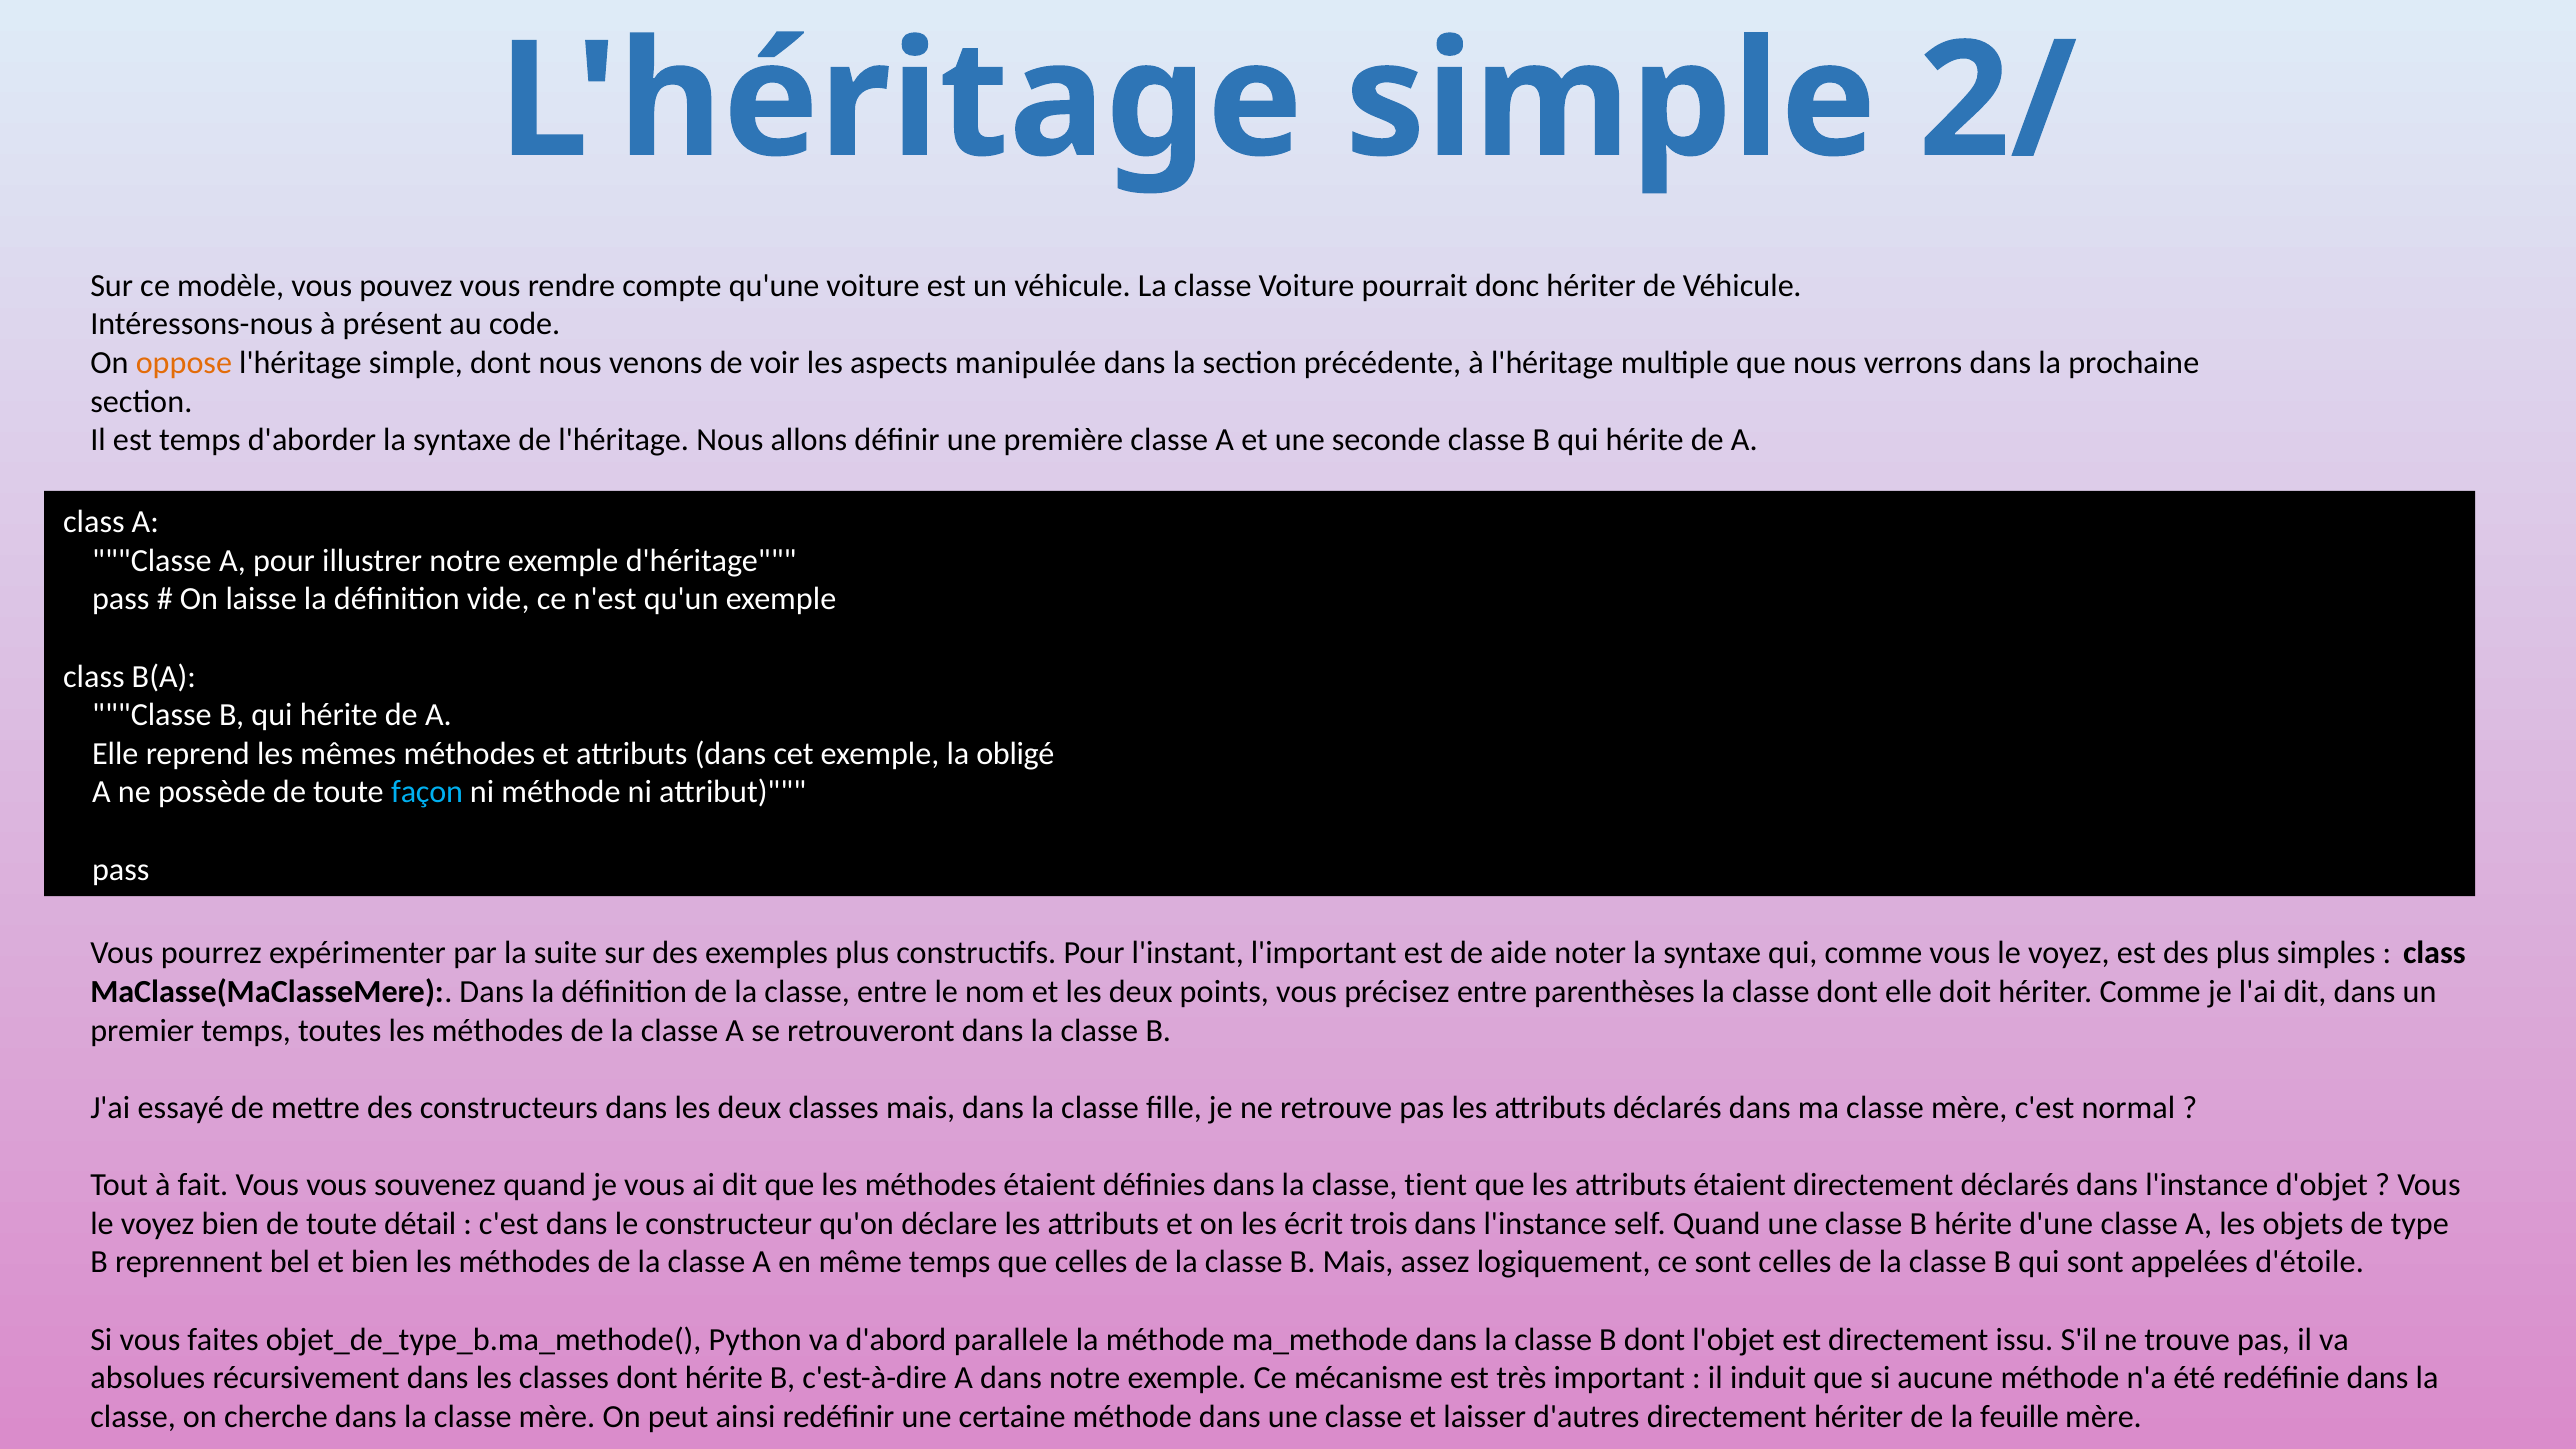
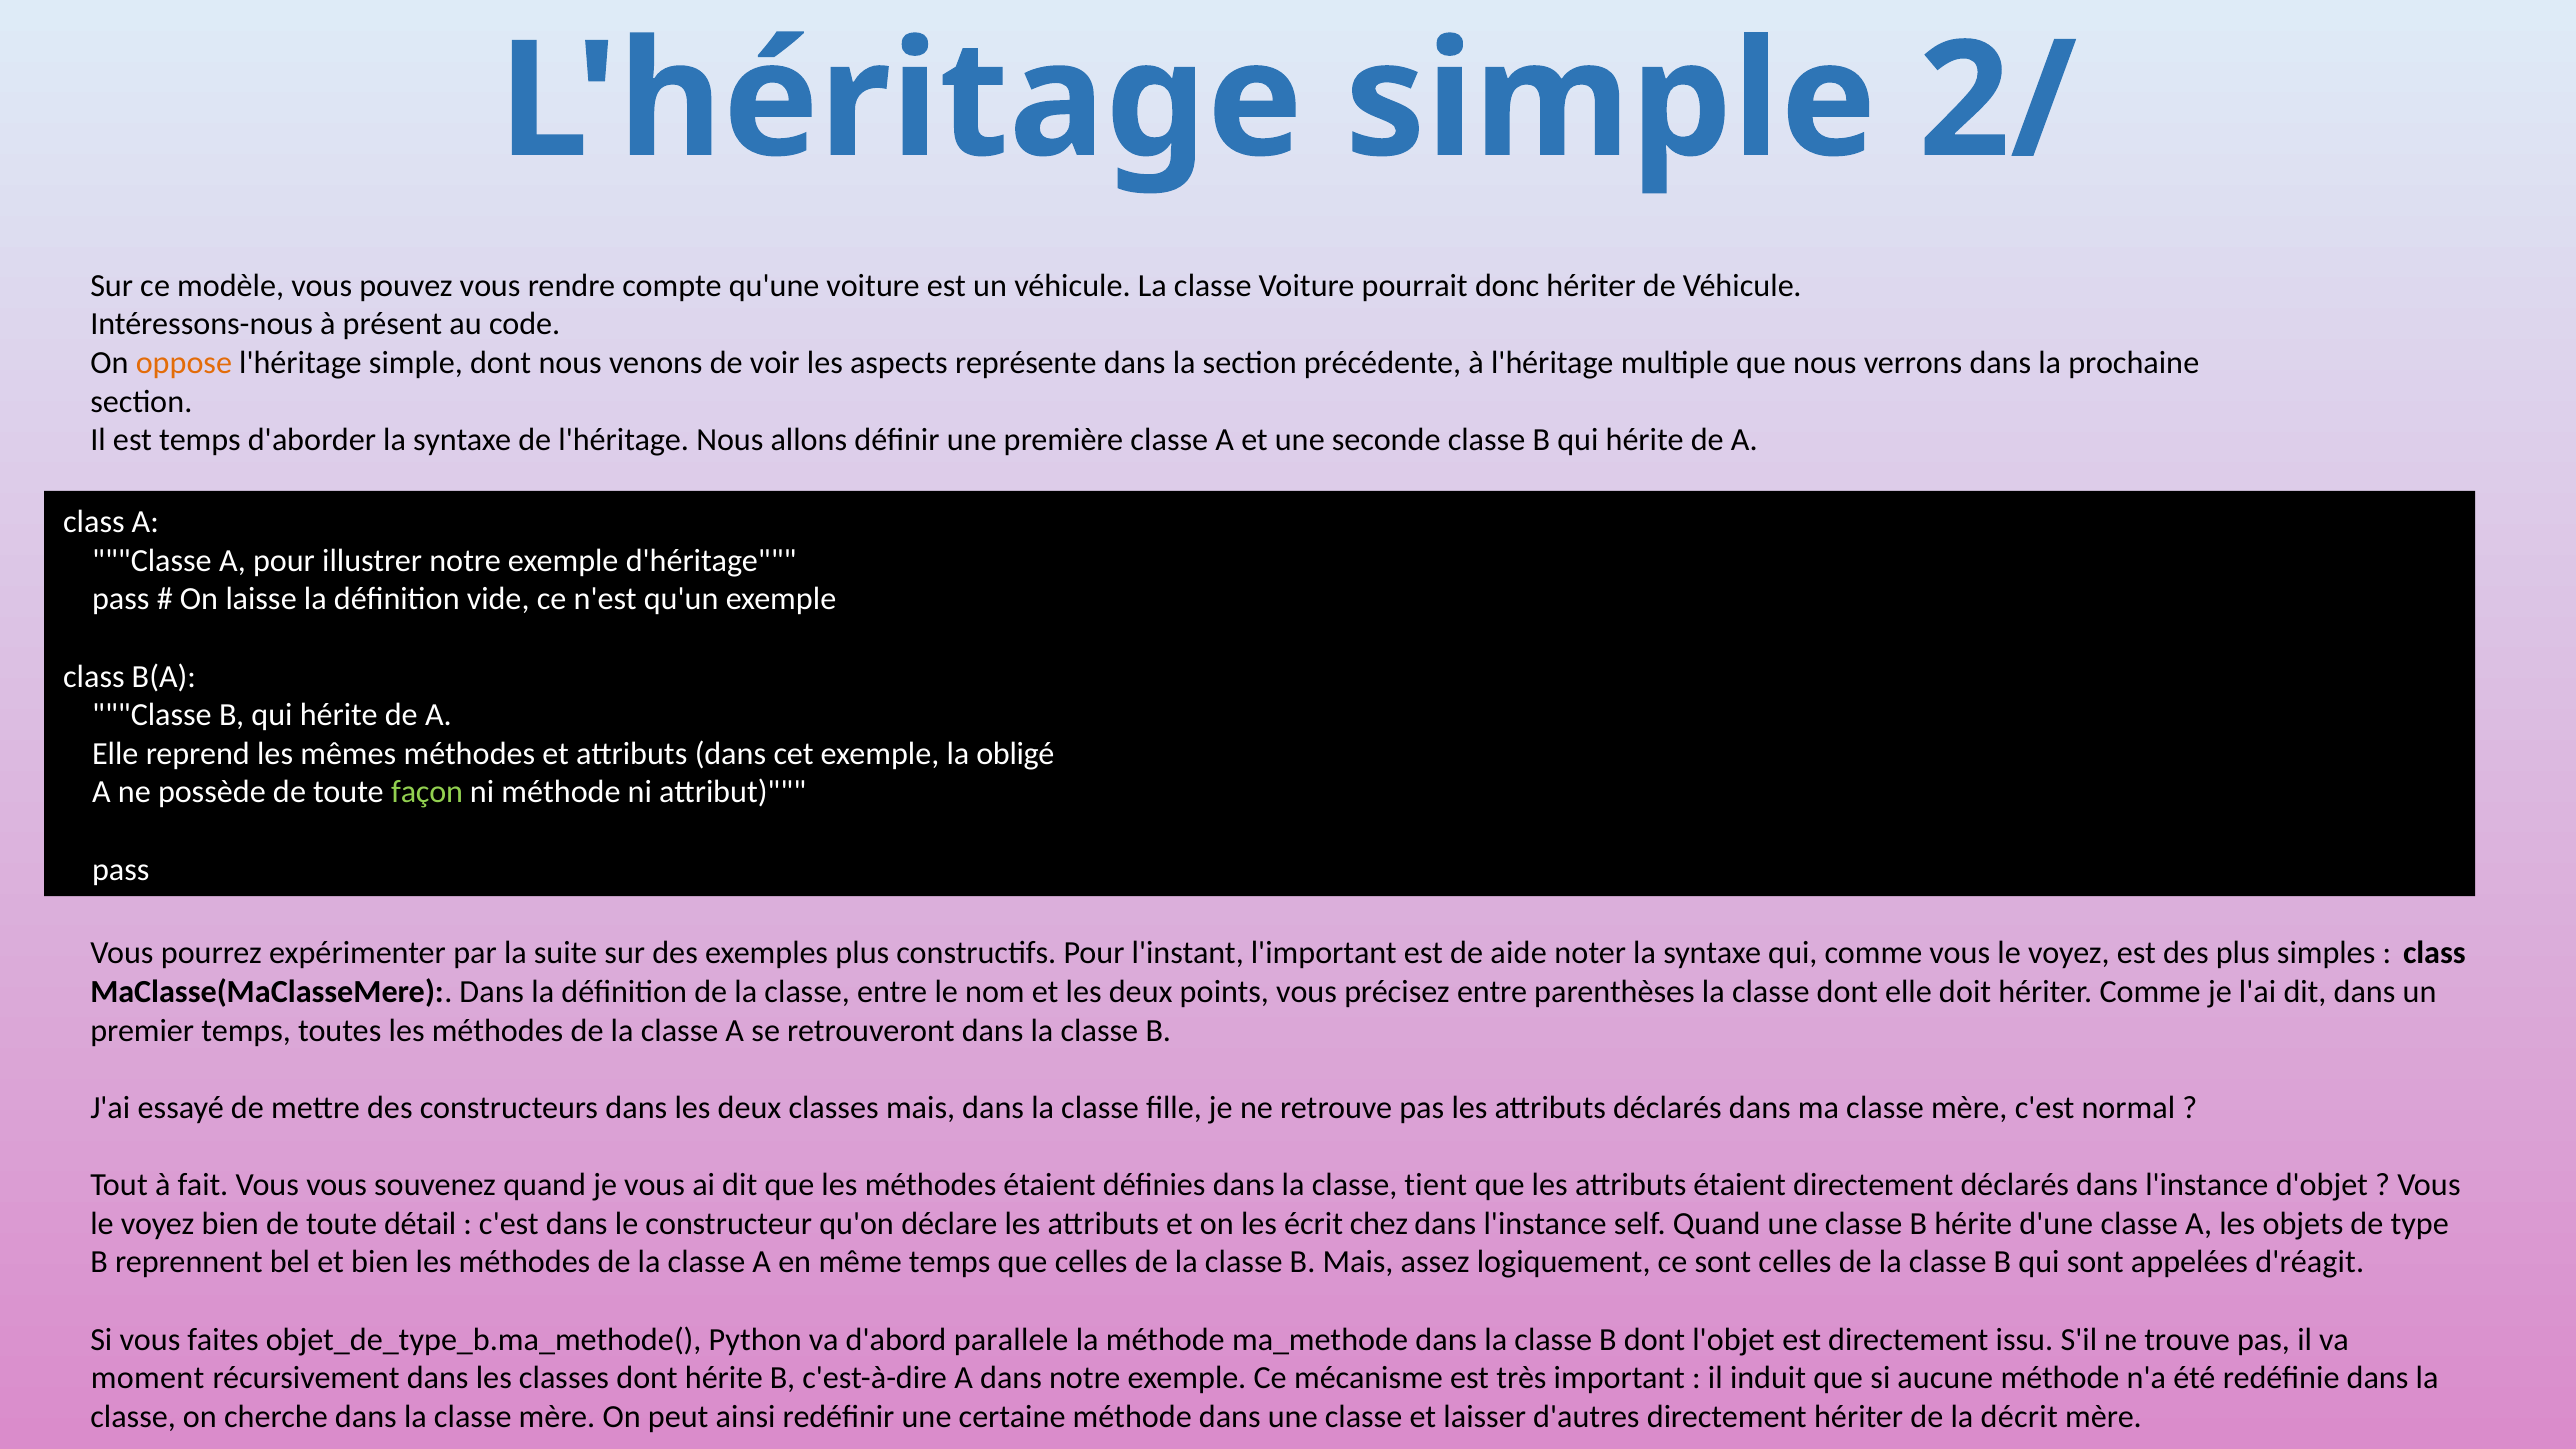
manipulée: manipulée -> représente
façon colour: light blue -> light green
trois: trois -> chez
d'étoile: d'étoile -> d'réagit
absolues: absolues -> moment
feuille: feuille -> décrit
